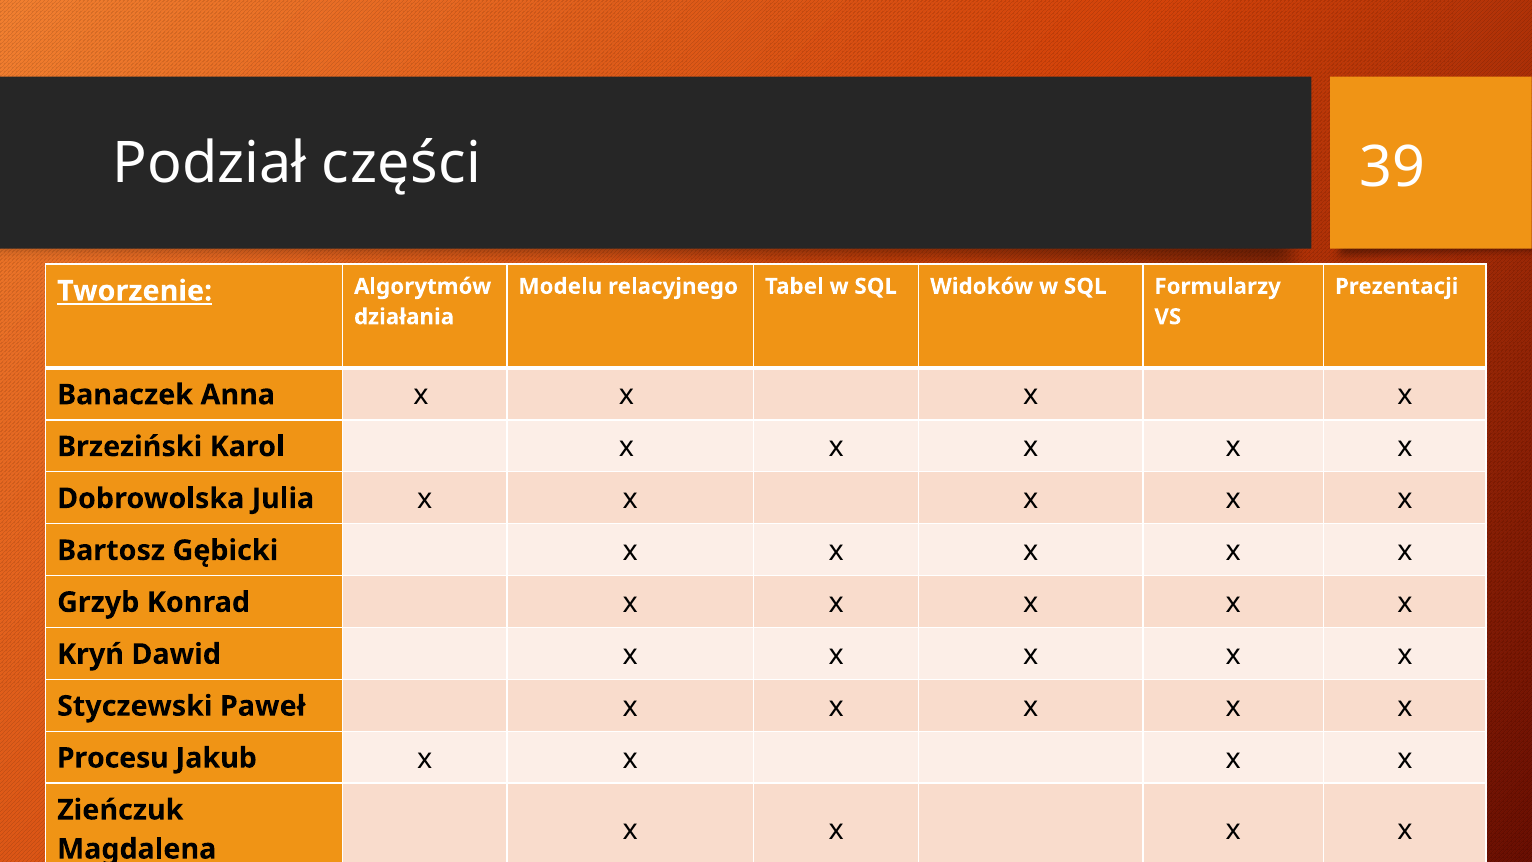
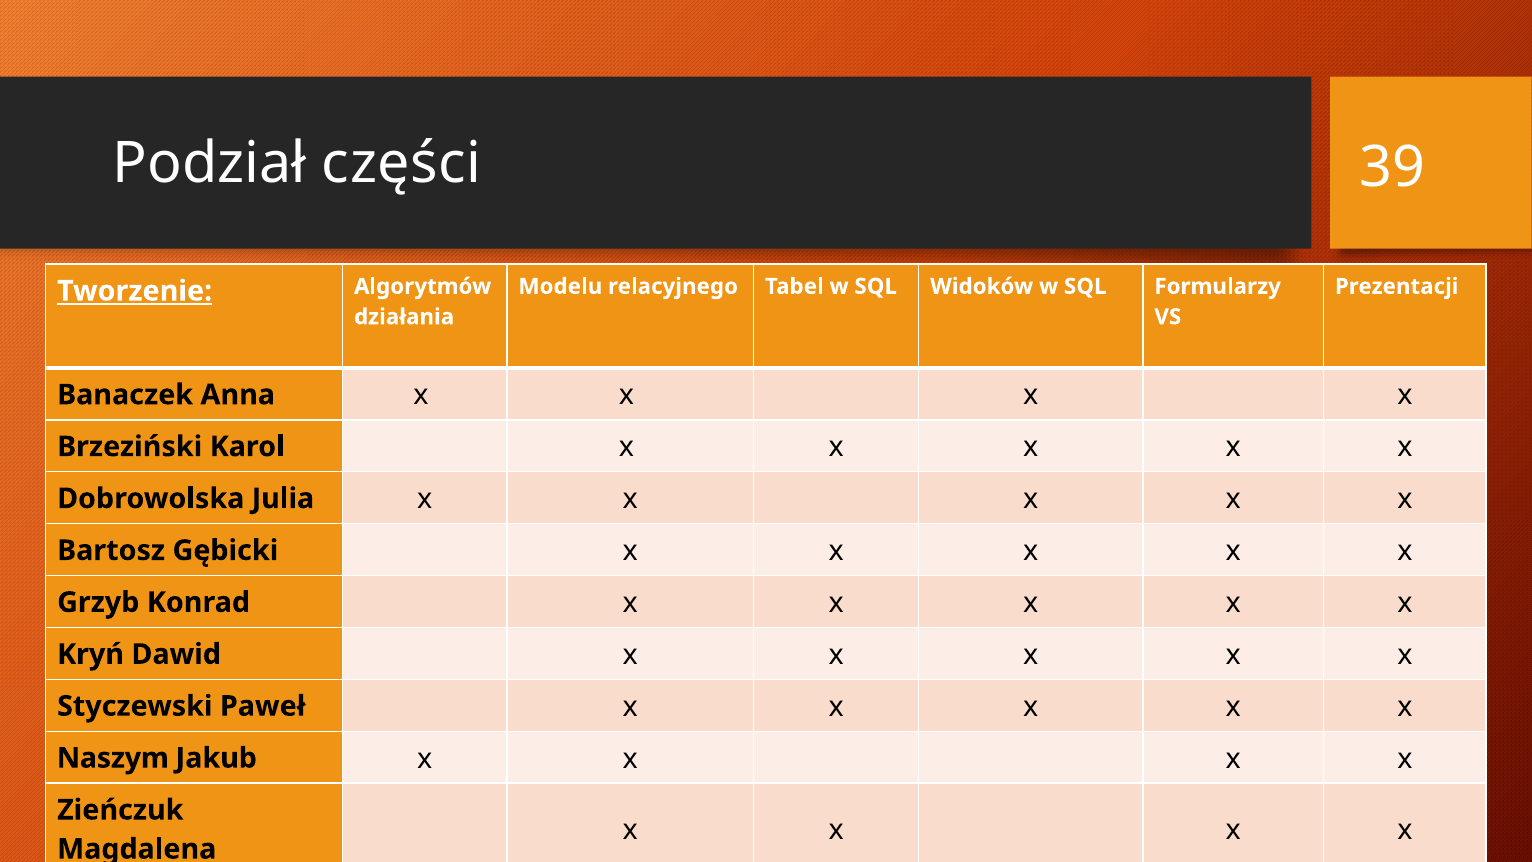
Procesu: Procesu -> Naszym
